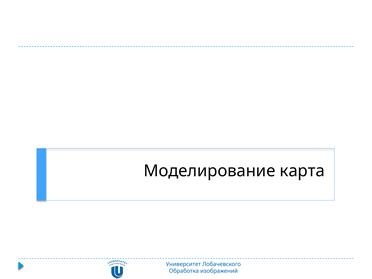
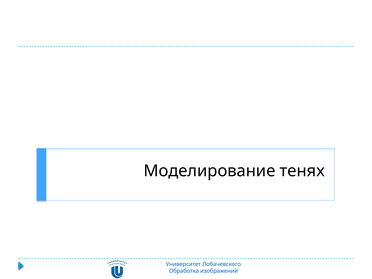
карта: карта -> тенях
